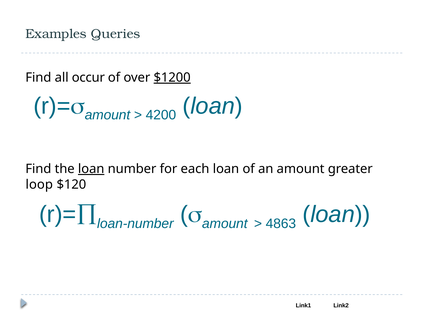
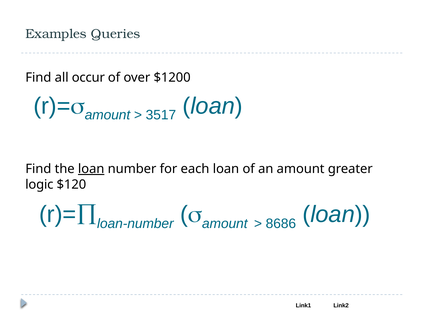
$1200 underline: present -> none
4200: 4200 -> 3517
loop: loop -> logic
4863: 4863 -> 8686
